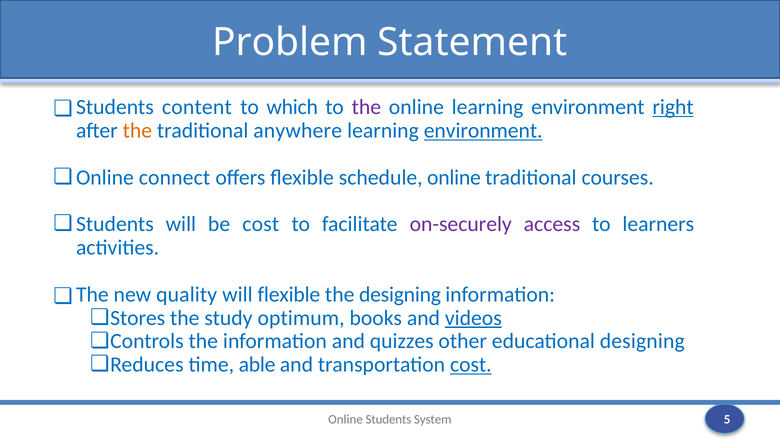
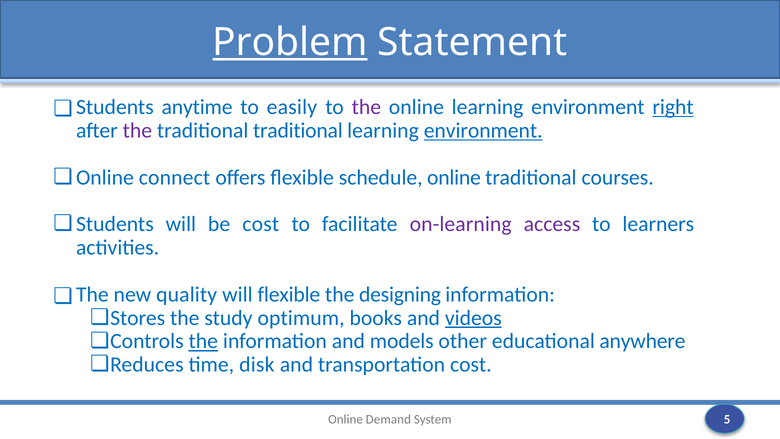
Problem underline: none -> present
content: content -> anytime
which: which -> easily
the at (137, 131) colour: orange -> purple
traditional anywhere: anywhere -> traditional
on-securely: on-securely -> on-learning
the at (203, 341) underline: none -> present
quizzes: quizzes -> models
educational designing: designing -> anywhere
able: able -> disk
cost at (471, 365) underline: present -> none
Students: Students -> Demand
